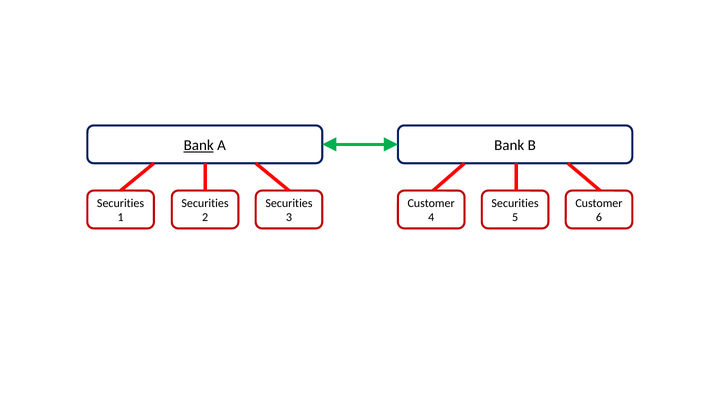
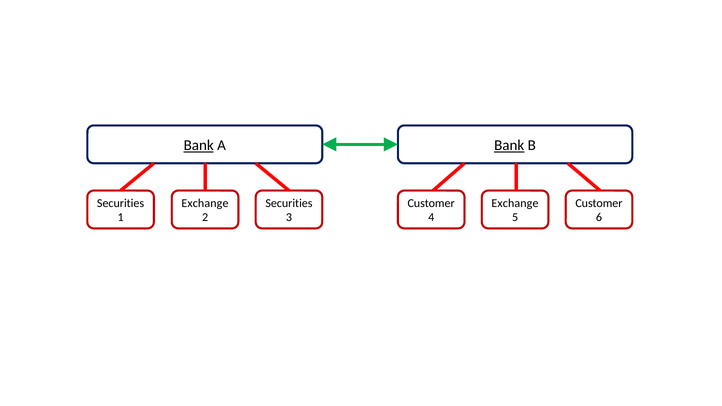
Bank at (509, 145) underline: none -> present
Securities at (205, 203): Securities -> Exchange
Securities at (515, 203): Securities -> Exchange
